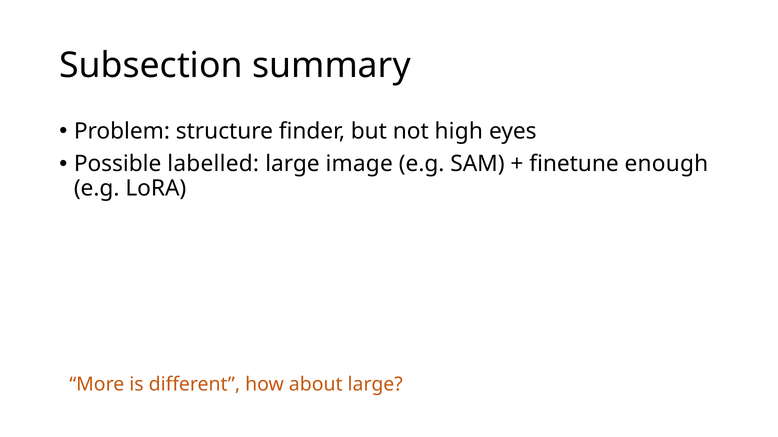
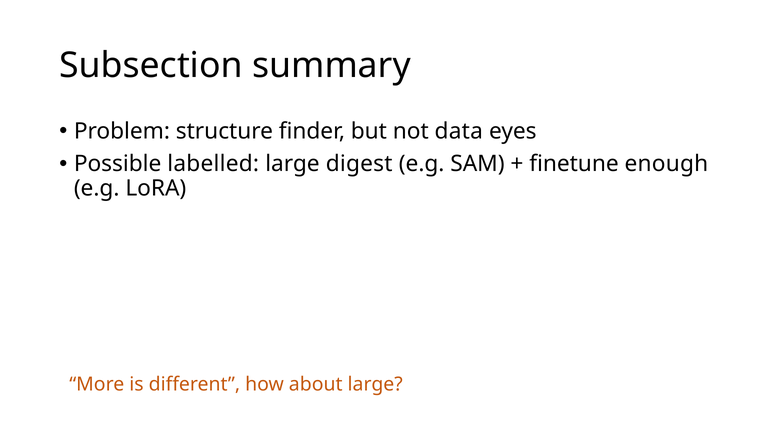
high: high -> data
image: image -> digest
